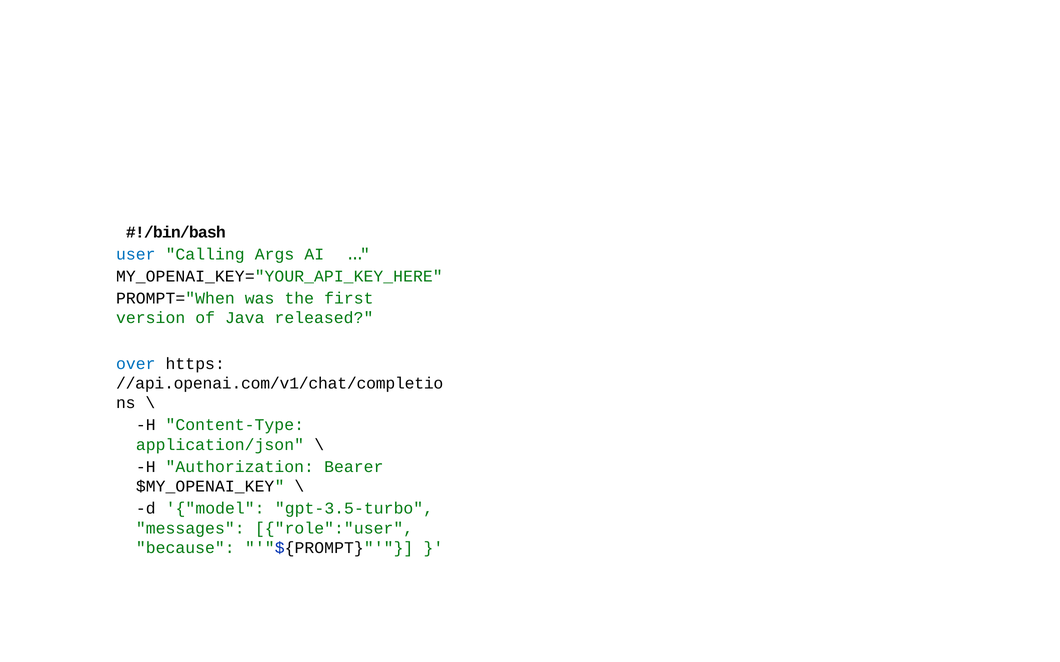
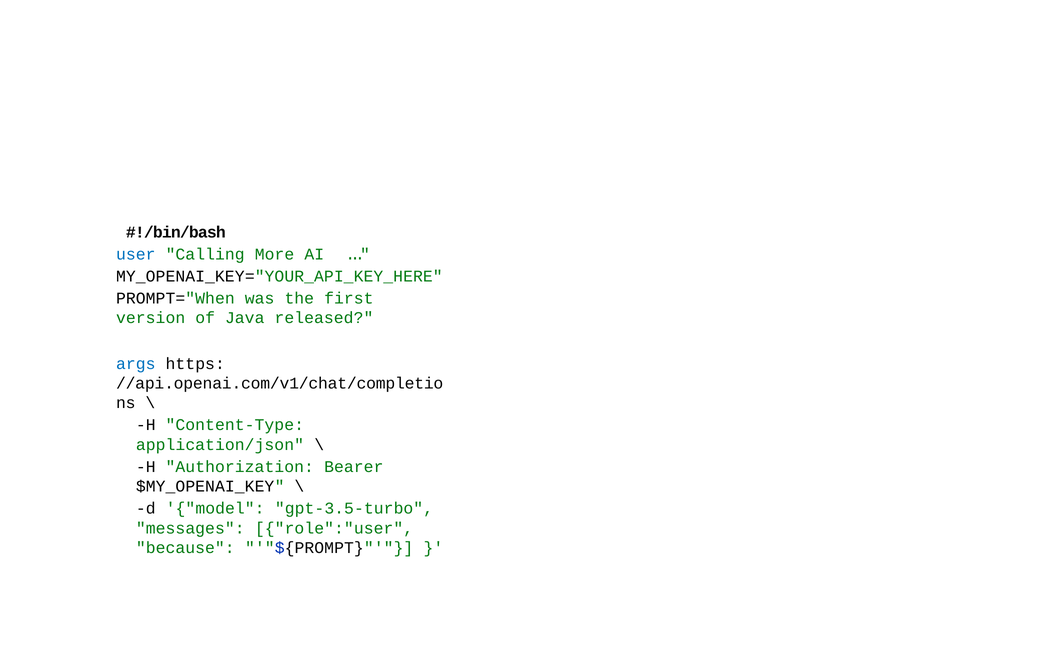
Args: Args -> More
over: over -> args
